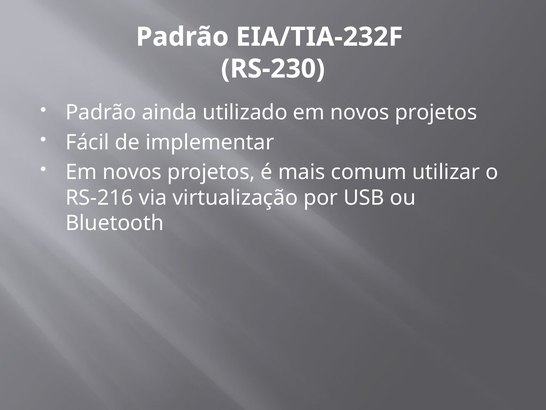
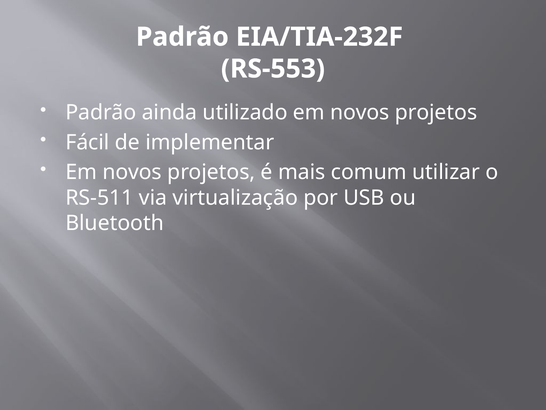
RS-230: RS-230 -> RS-553
RS-216: RS-216 -> RS-511
